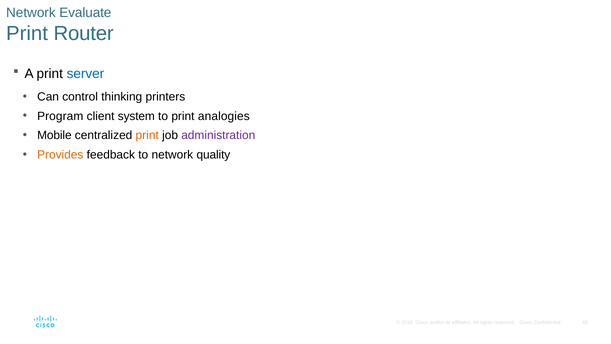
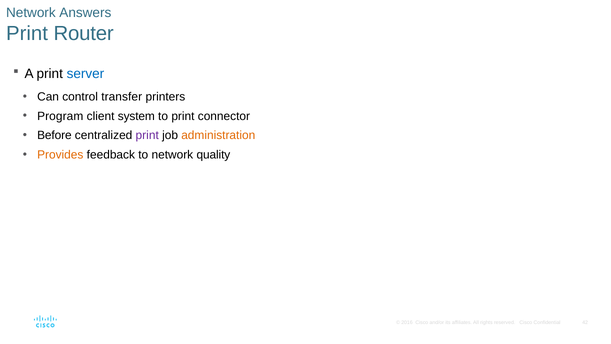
Evaluate: Evaluate -> Answers
thinking: thinking -> transfer
analogies: analogies -> connector
Mobile: Mobile -> Before
print at (147, 135) colour: orange -> purple
administration colour: purple -> orange
